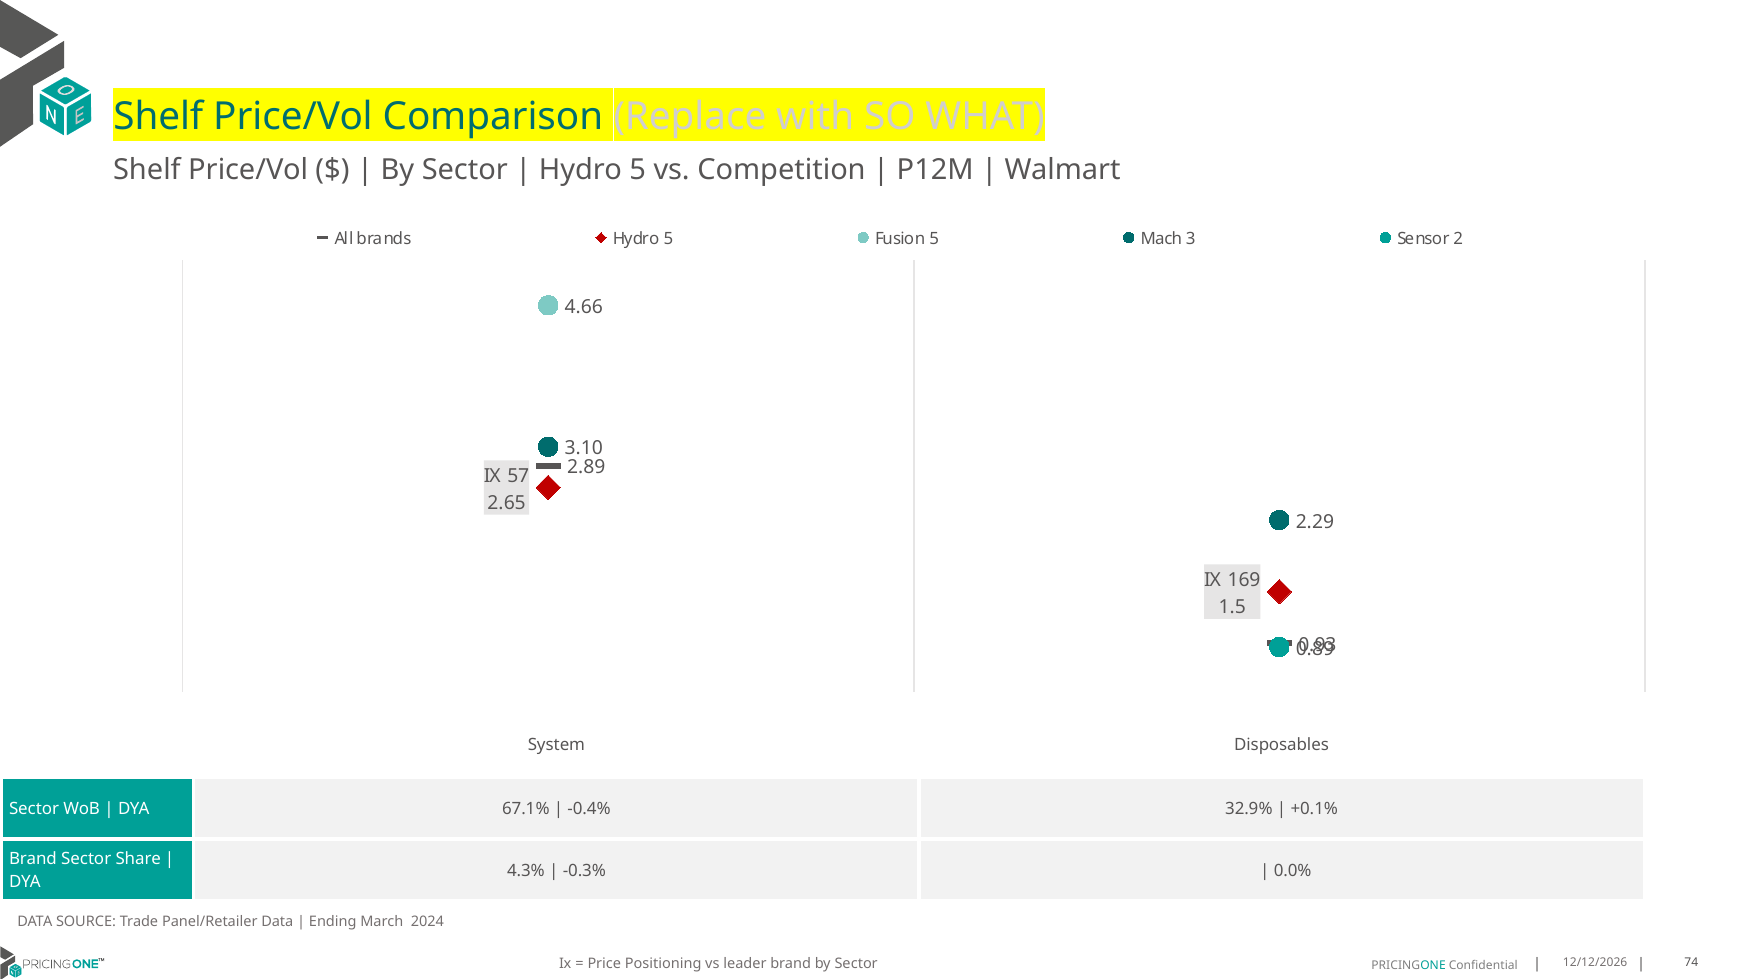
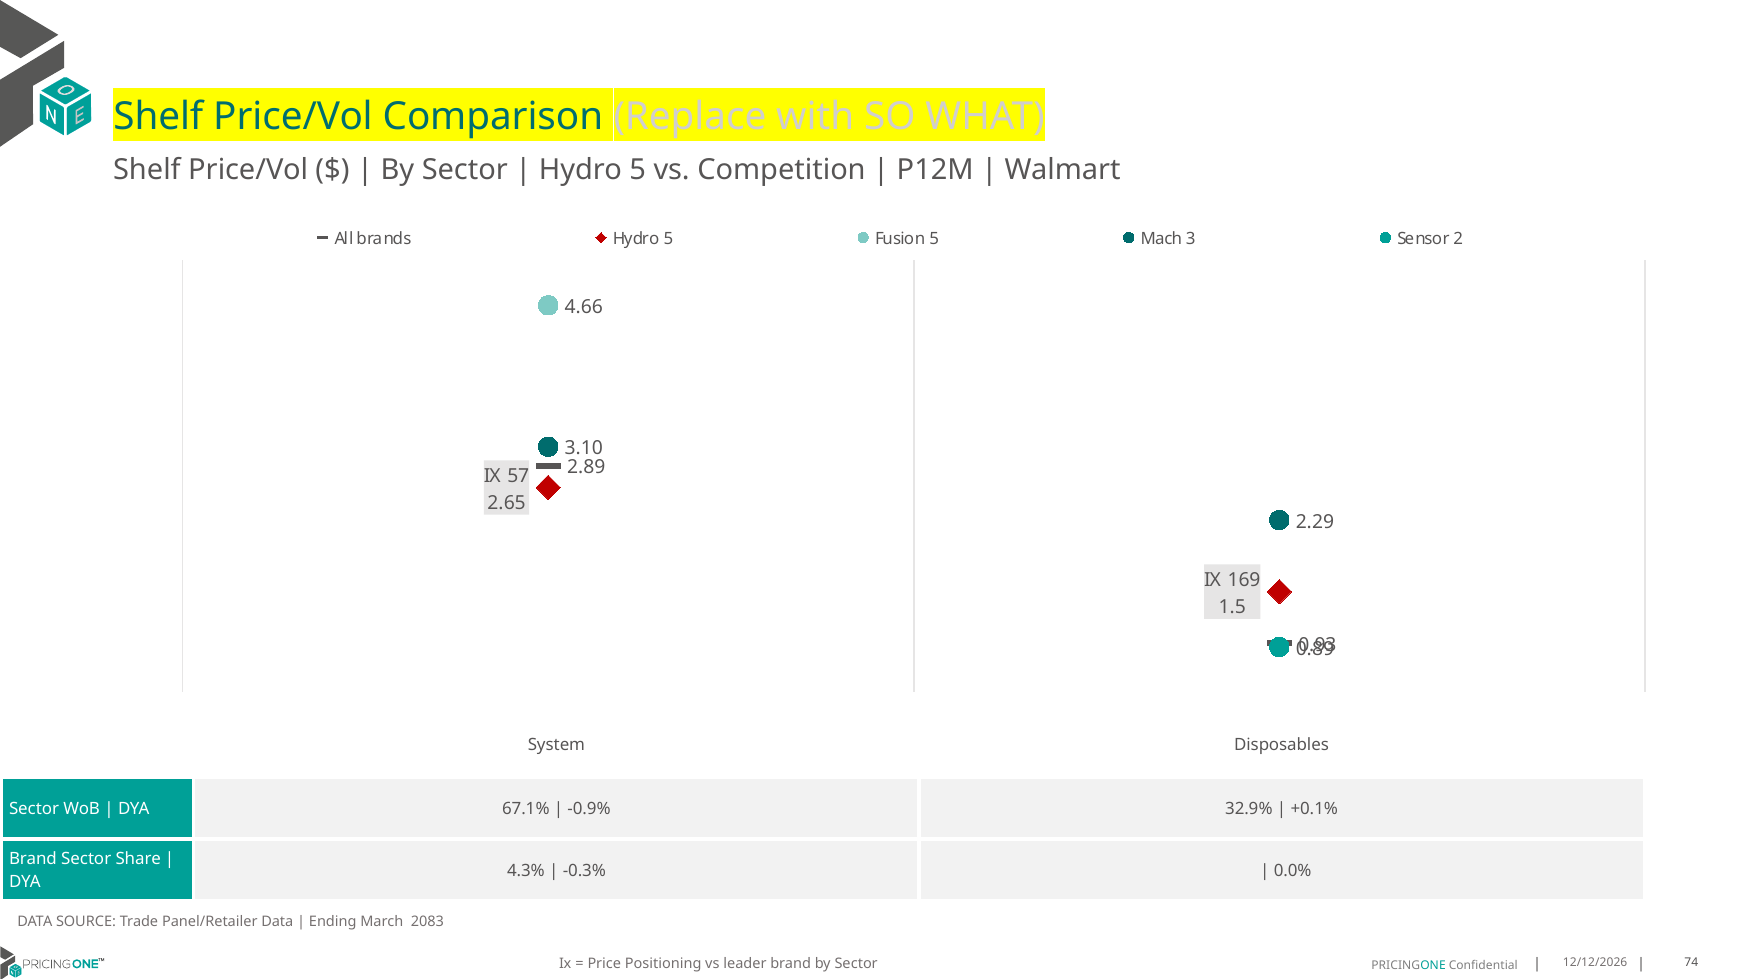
-0.4%: -0.4% -> -0.9%
2024: 2024 -> 2083
